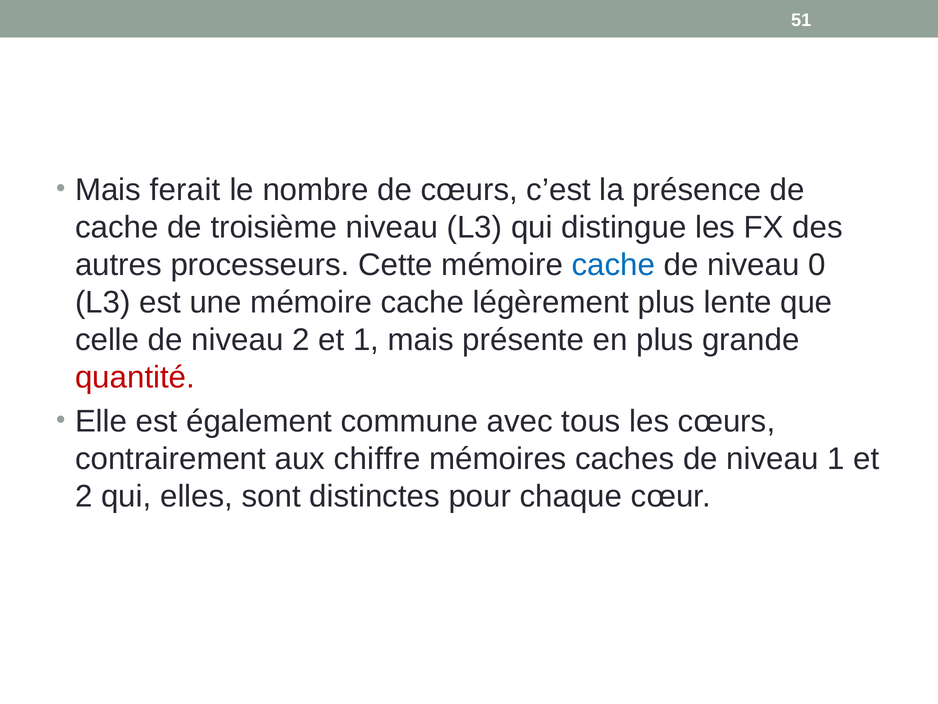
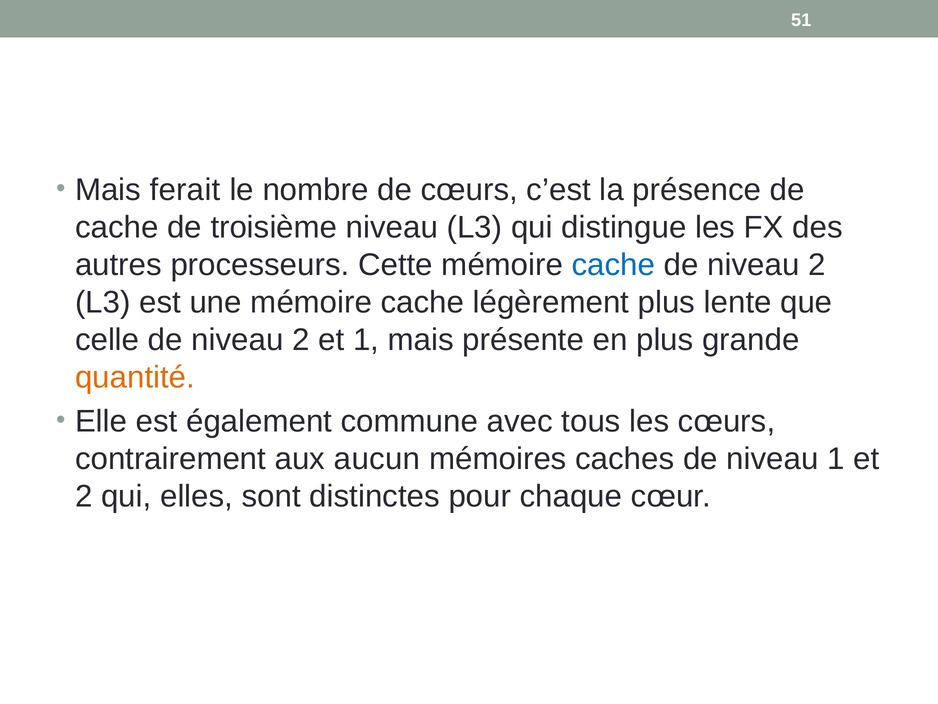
0 at (817, 265): 0 -> 2
quantité colour: red -> orange
chiffre: chiffre -> aucun
